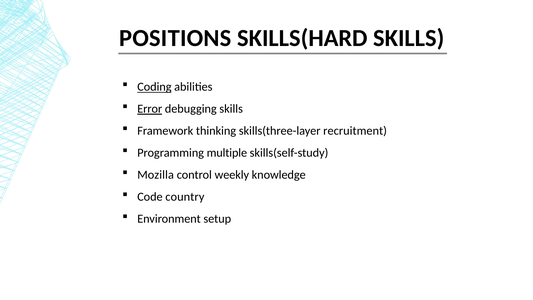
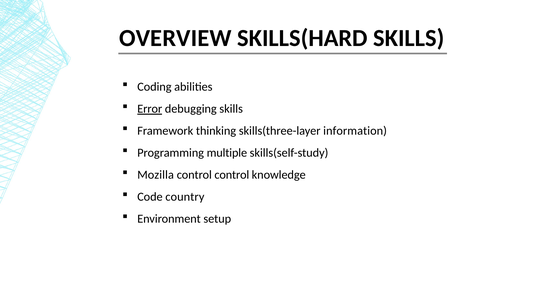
POSITIONS: POSITIONS -> OVERVIEW
Coding underline: present -> none
recruitment: recruitment -> information
control weekly: weekly -> control
